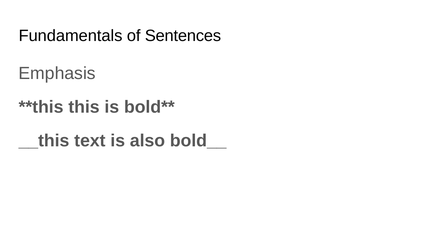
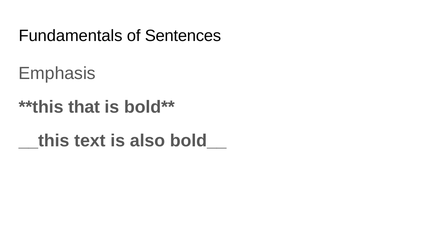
this: this -> that
